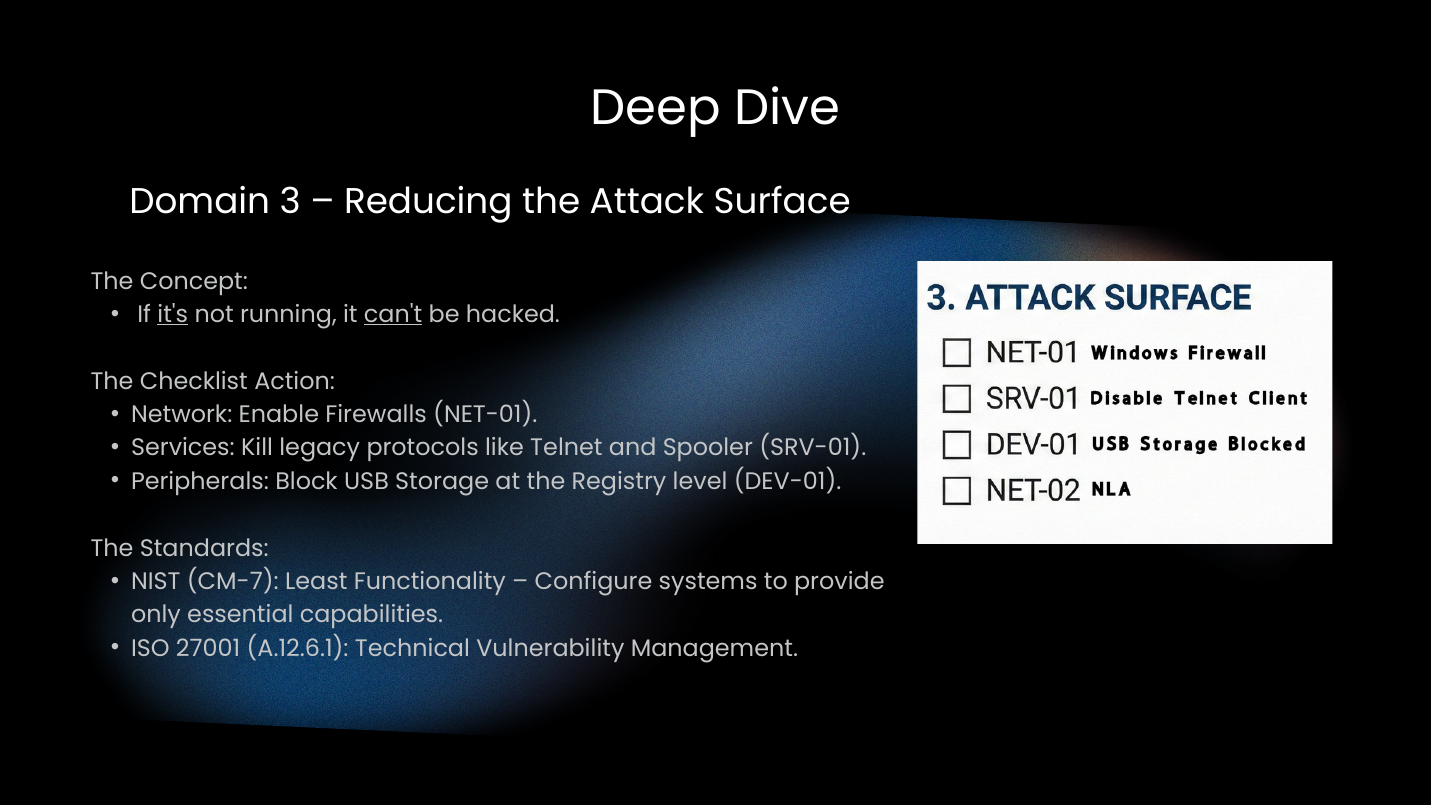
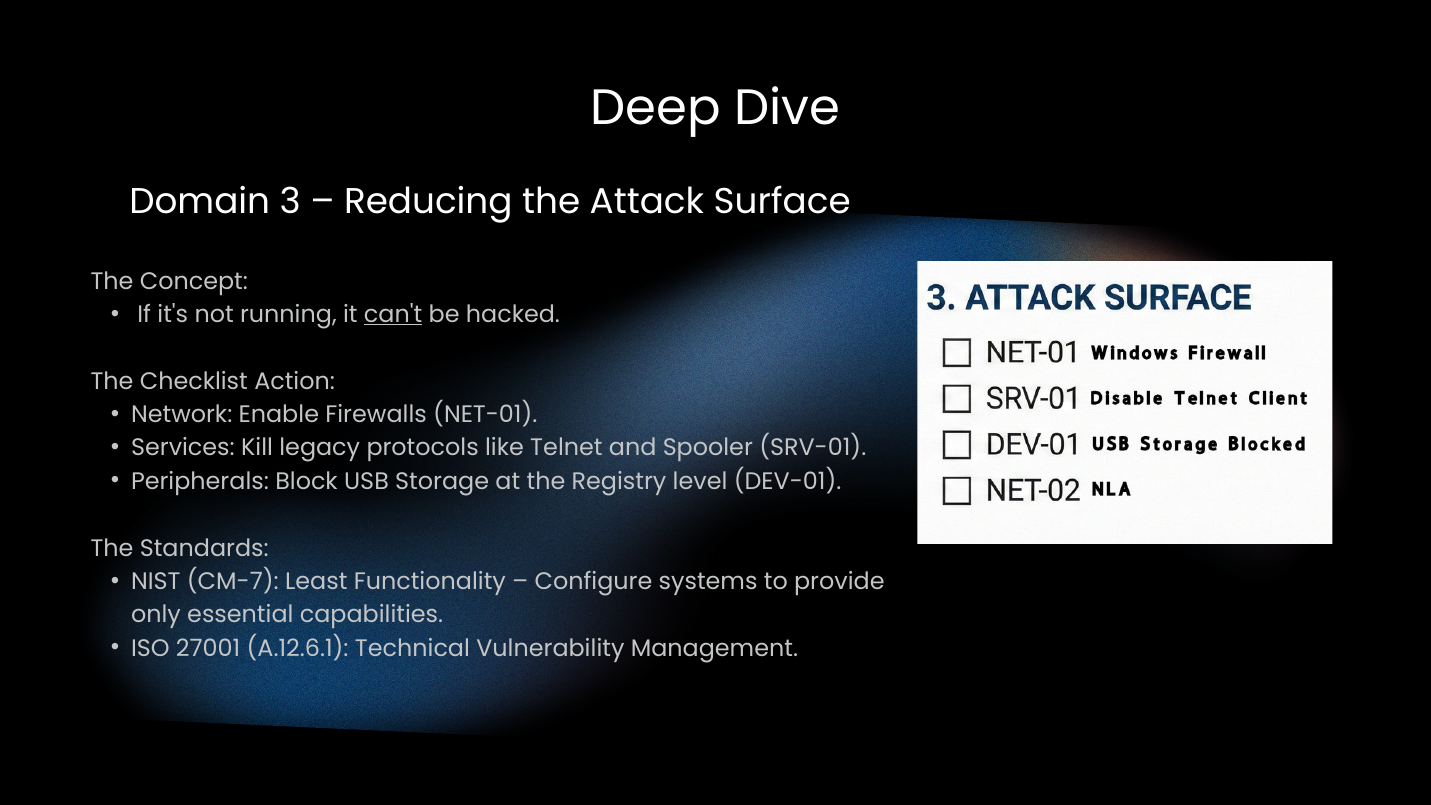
it's underline: present -> none
